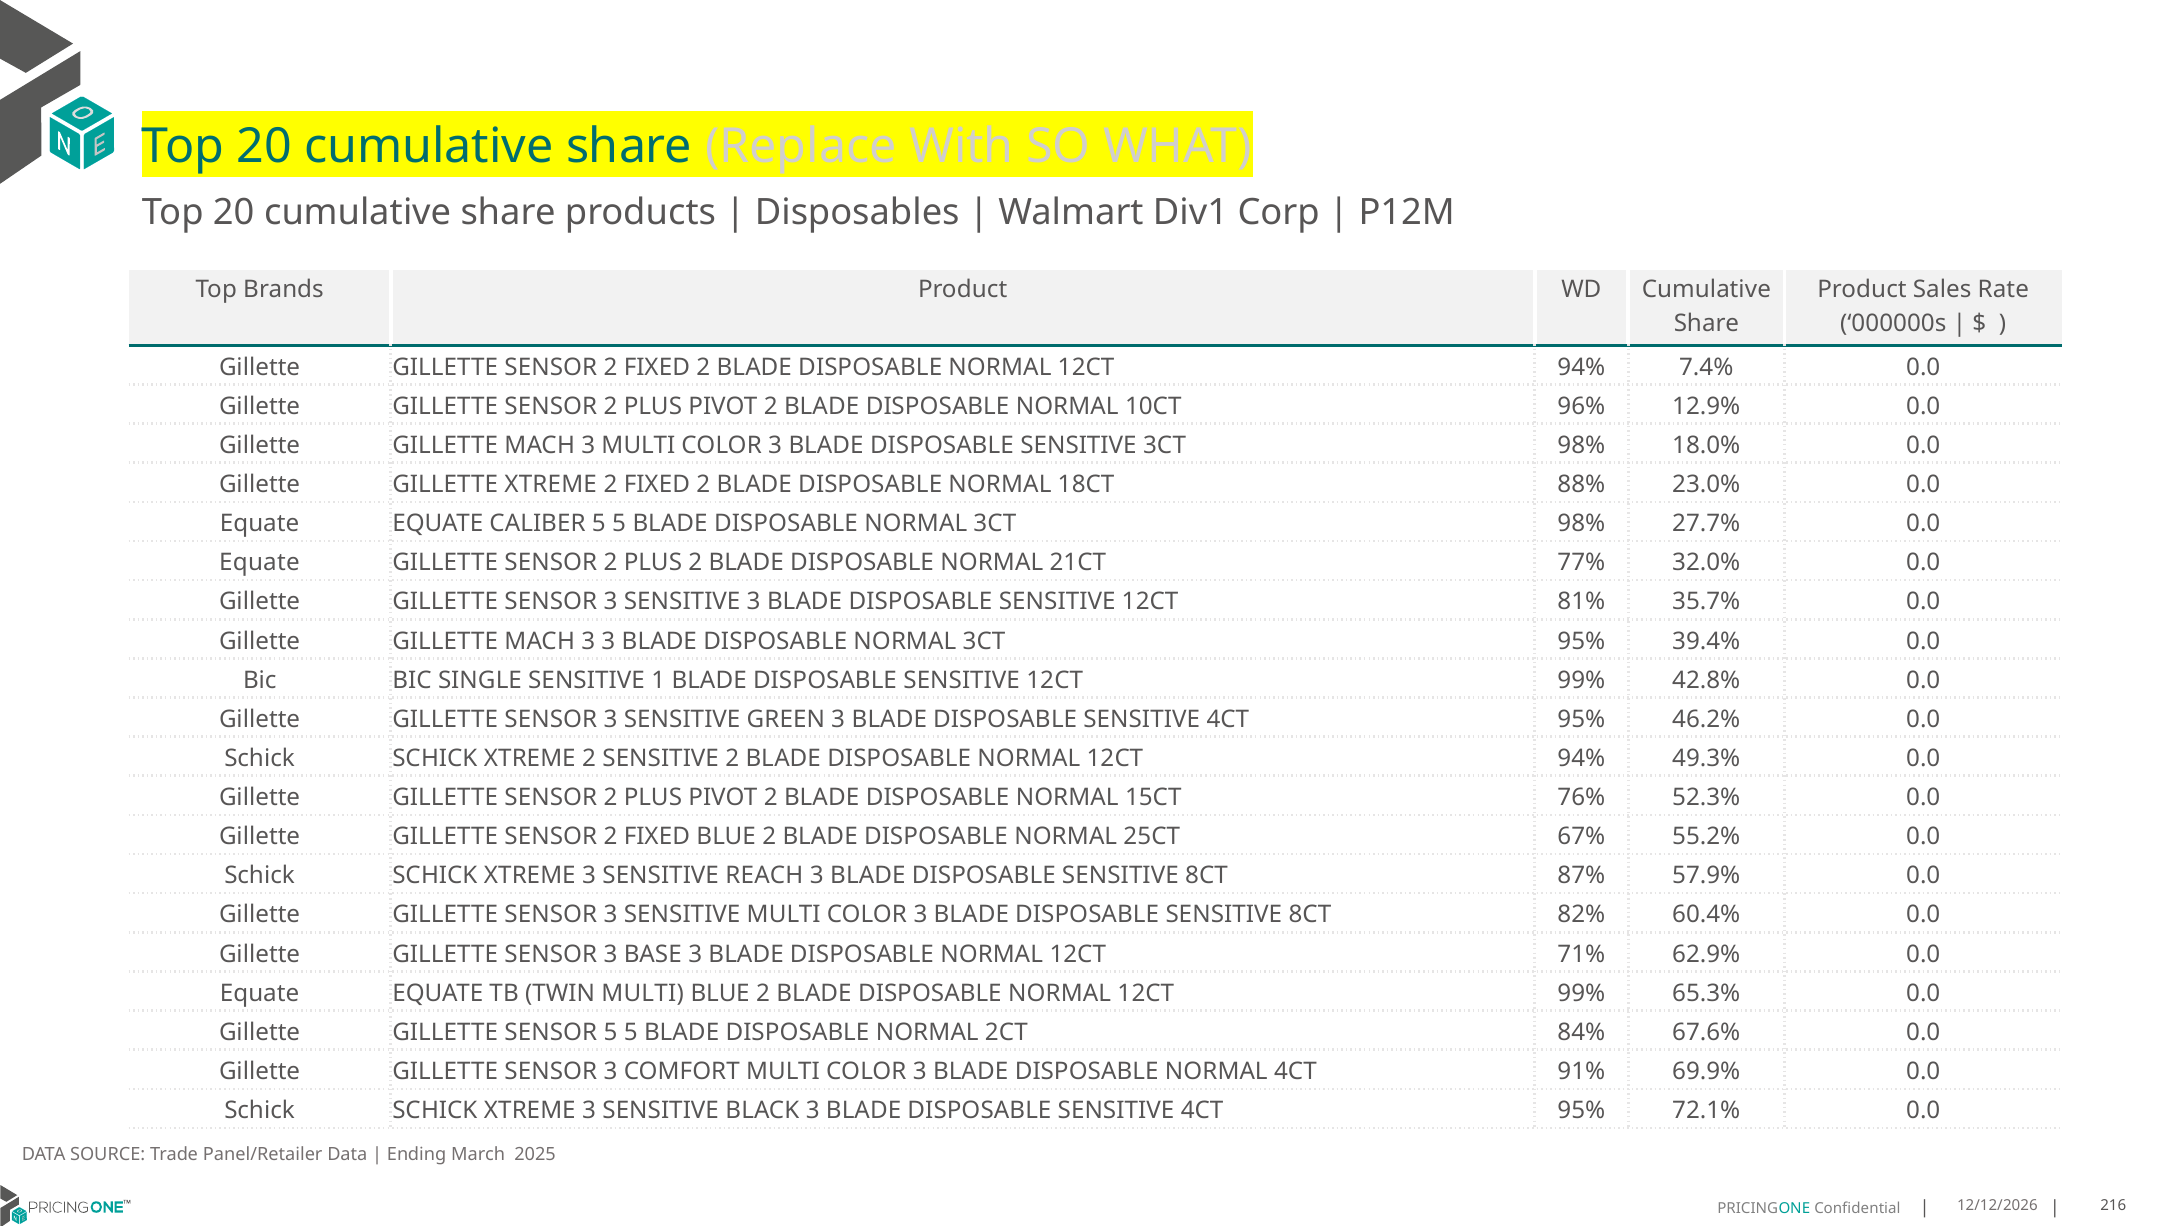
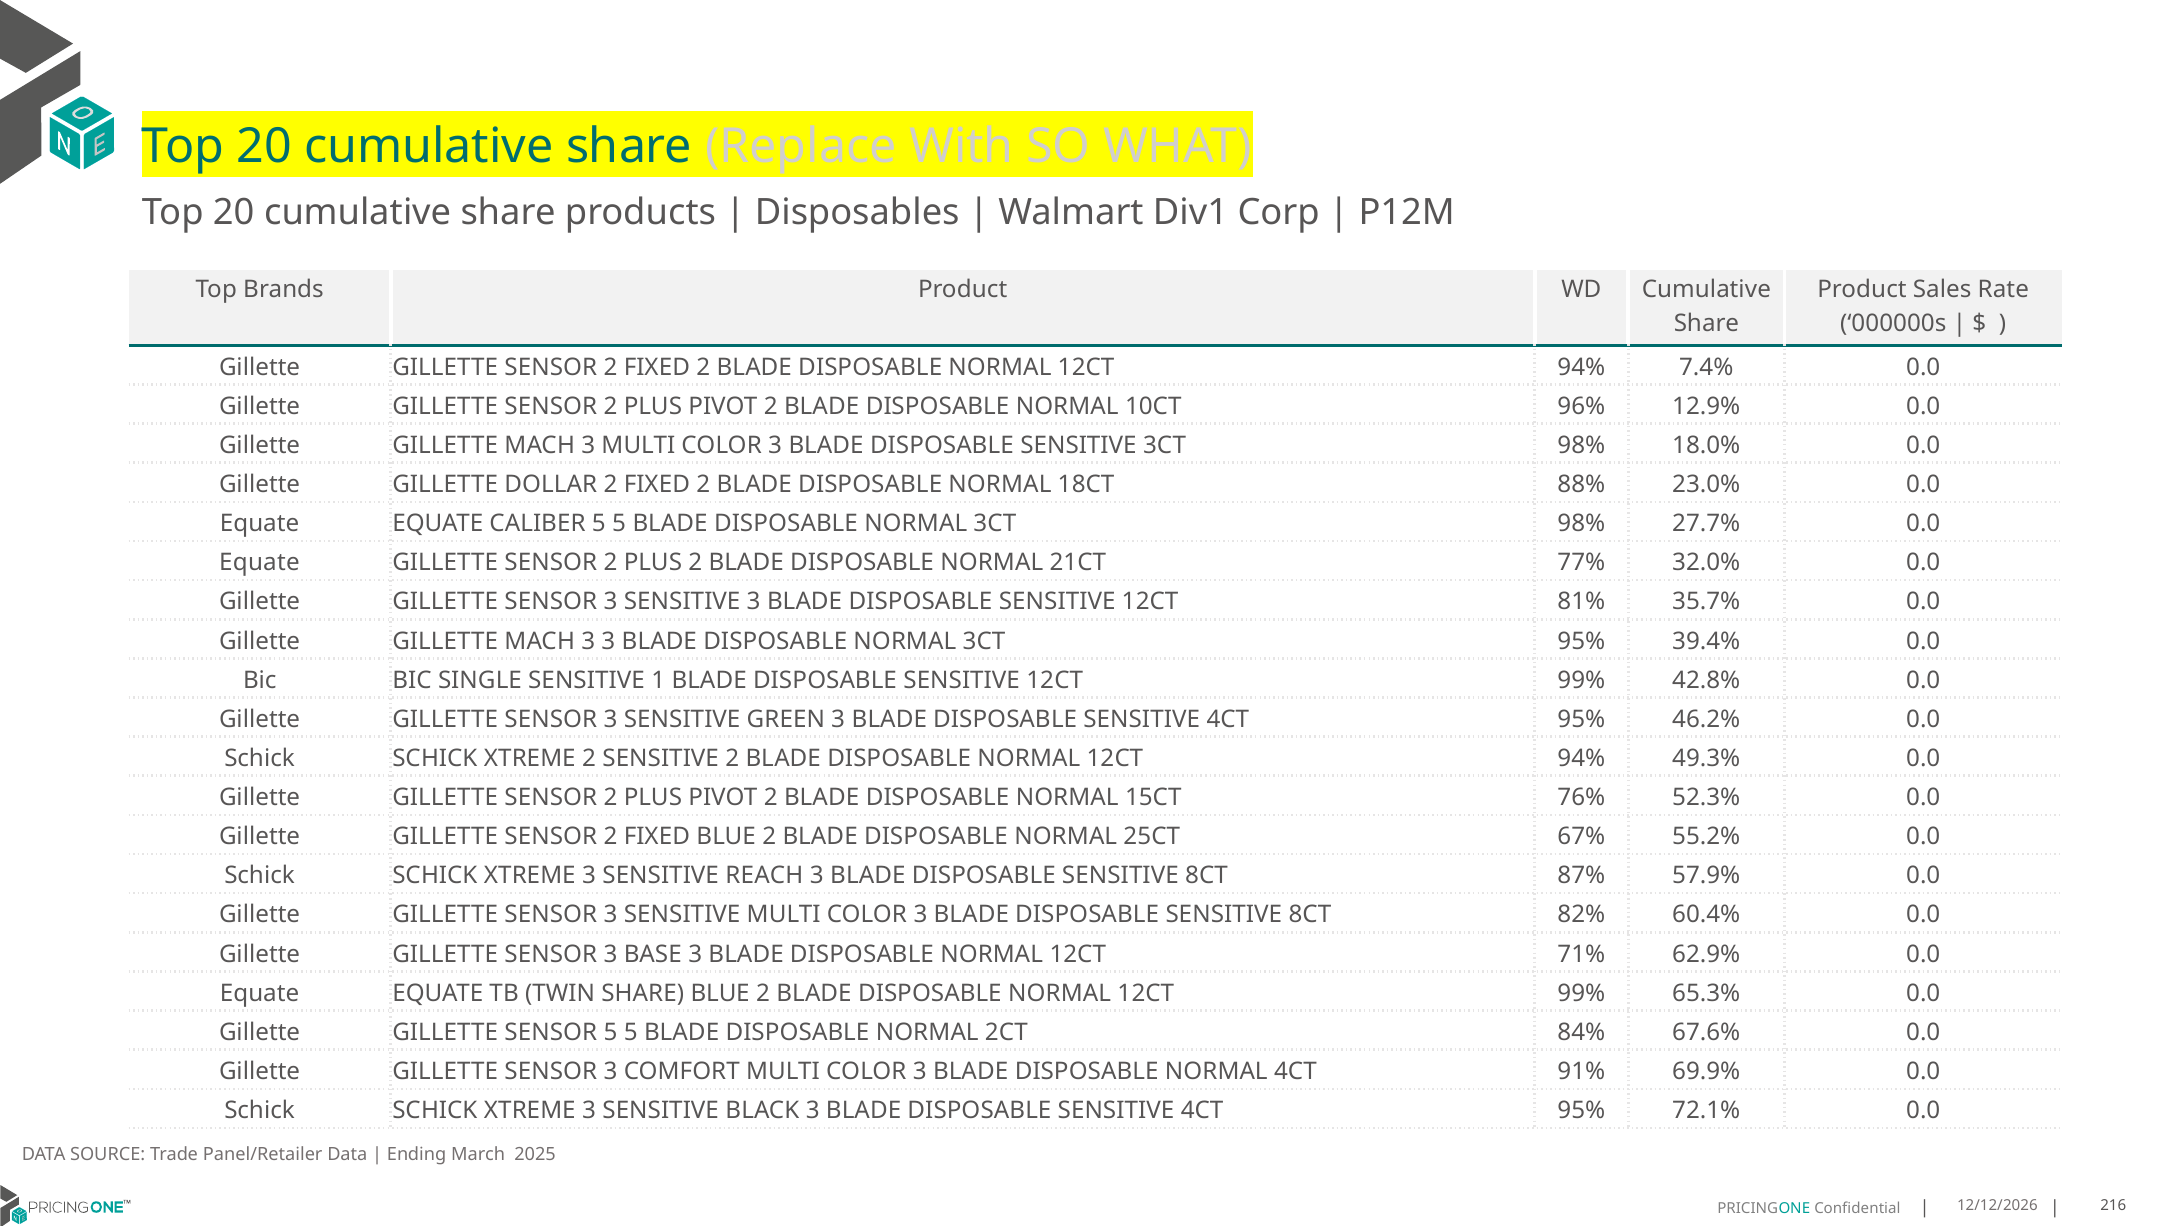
GILLETTE XTREME: XTREME -> DOLLAR
TWIN MULTI: MULTI -> SHARE
